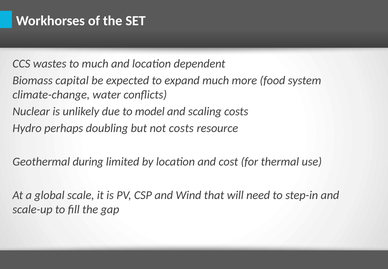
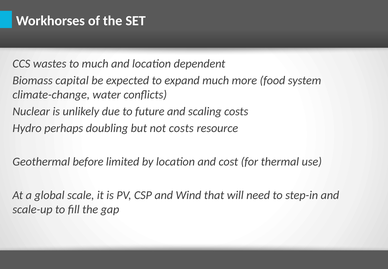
model: model -> future
during: during -> before
